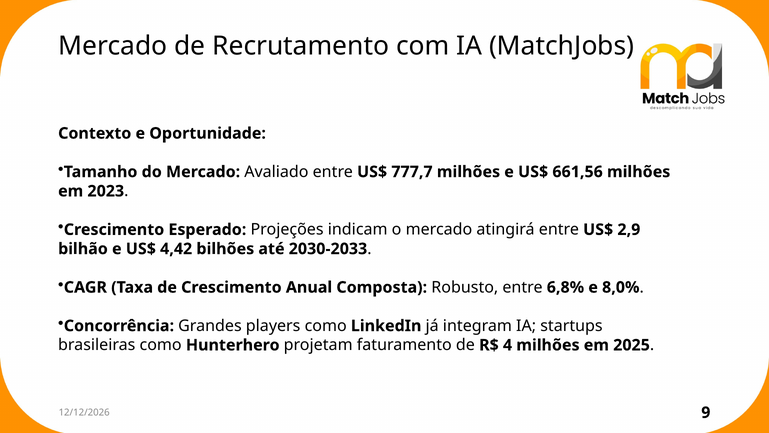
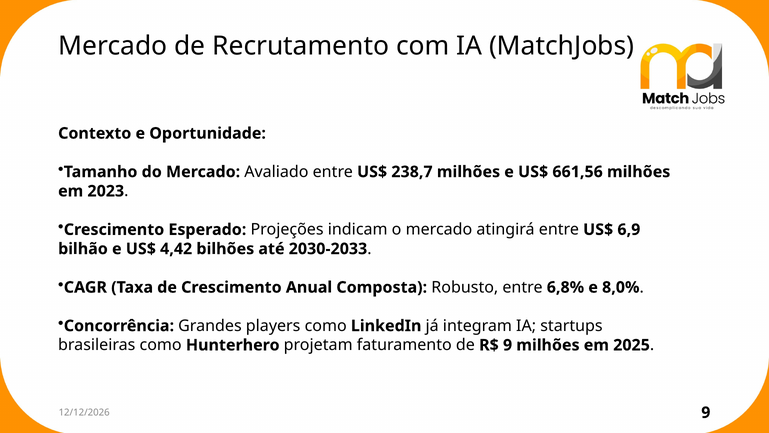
777,7: 777,7 -> 238,7
2,9: 2,9 -> 6,9
R$ 4: 4 -> 9
